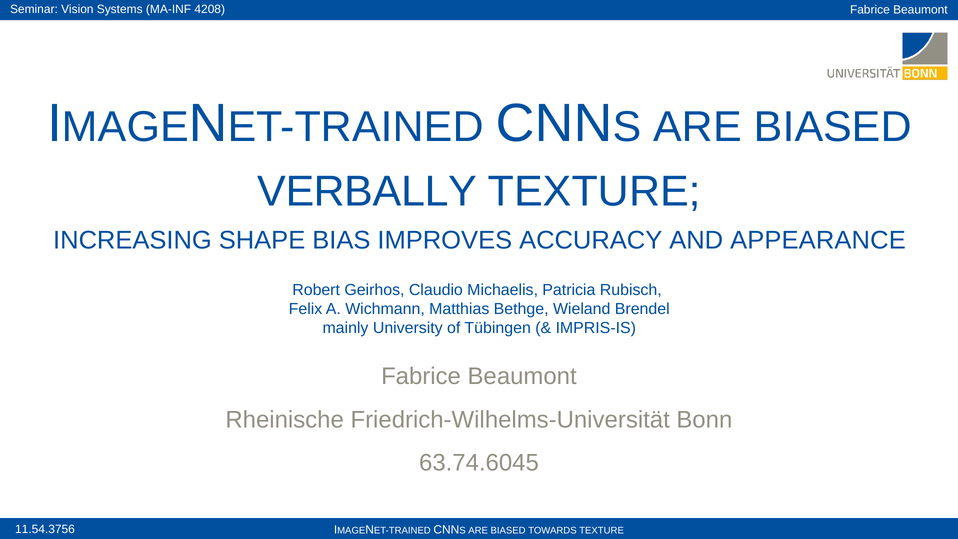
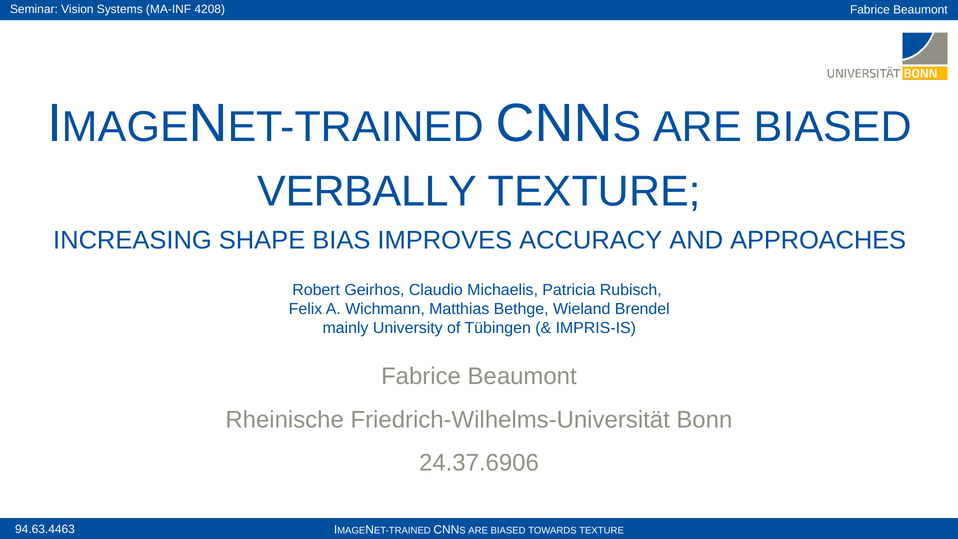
APPEARANCE: APPEARANCE -> APPROACHES
63.74.6045: 63.74.6045 -> 24.37.6906
11.54.3756: 11.54.3756 -> 94.63.4463
